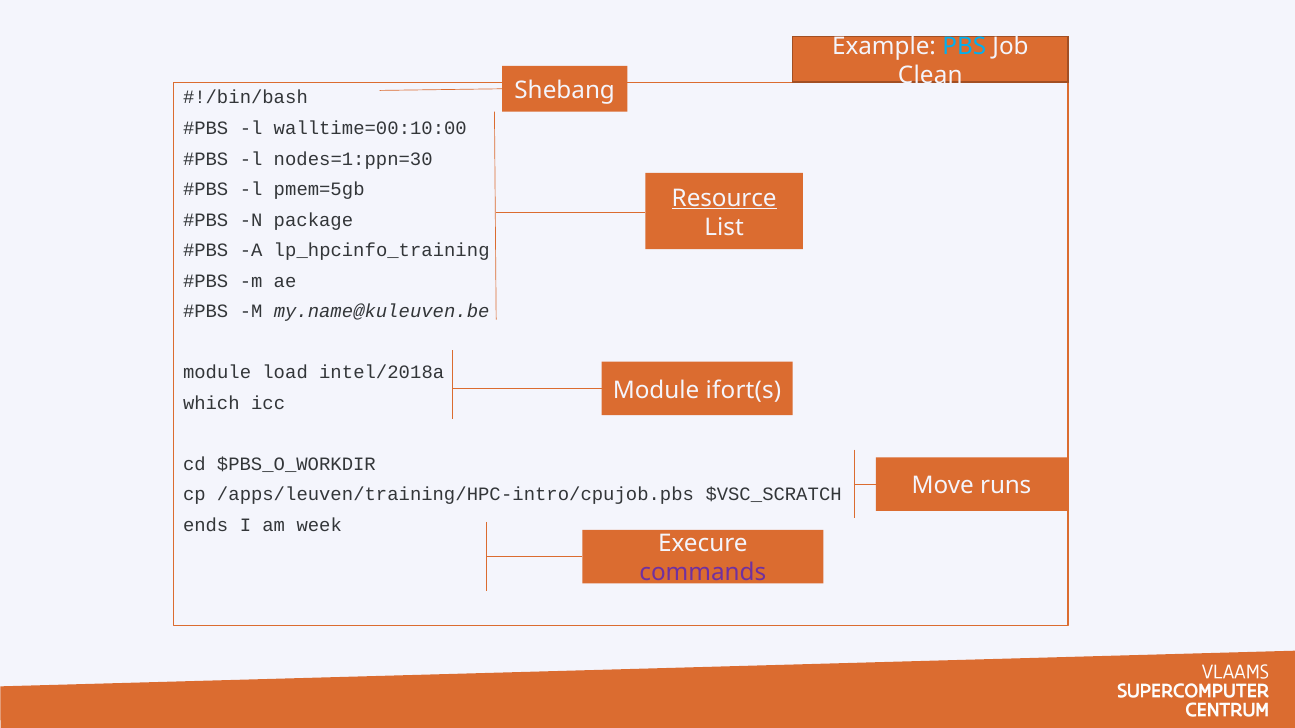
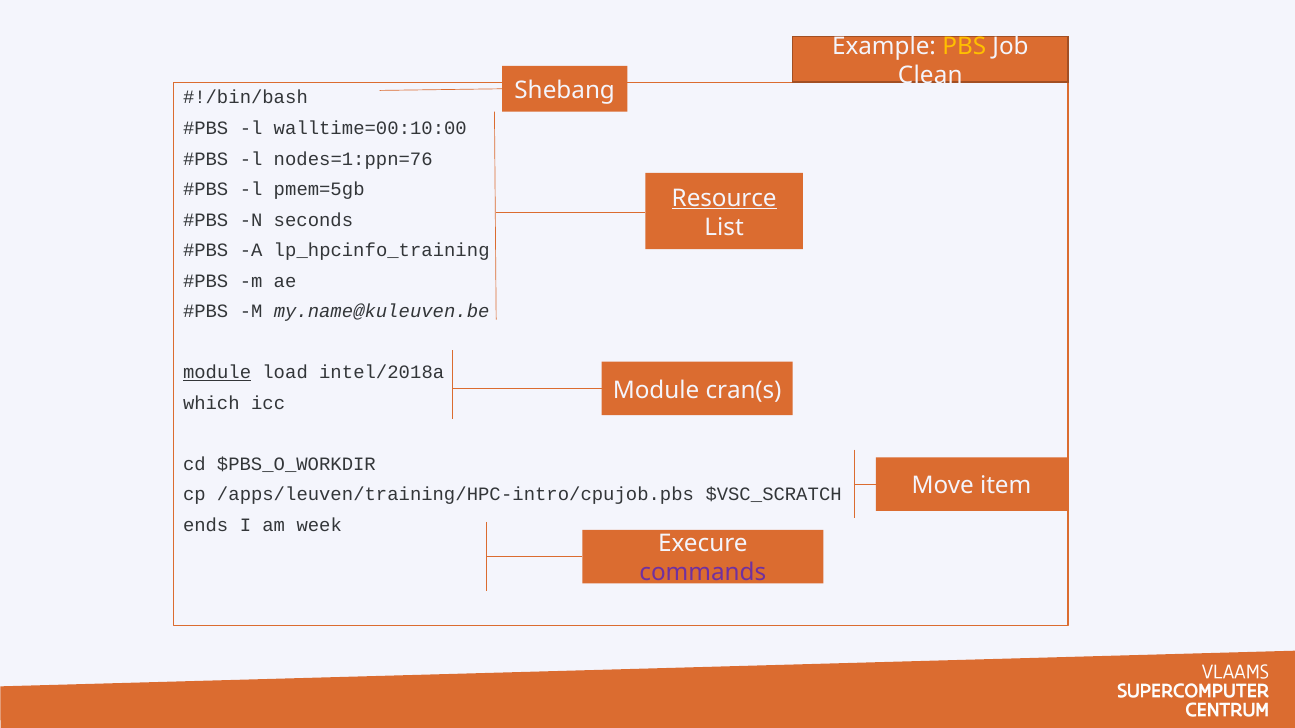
PBS colour: light blue -> yellow
nodes=1:ppn=30: nodes=1:ppn=30 -> nodes=1:ppn=76
package: package -> seconds
module at (217, 373) underline: none -> present
ifort(s: ifort(s -> cran(s
runs: runs -> item
